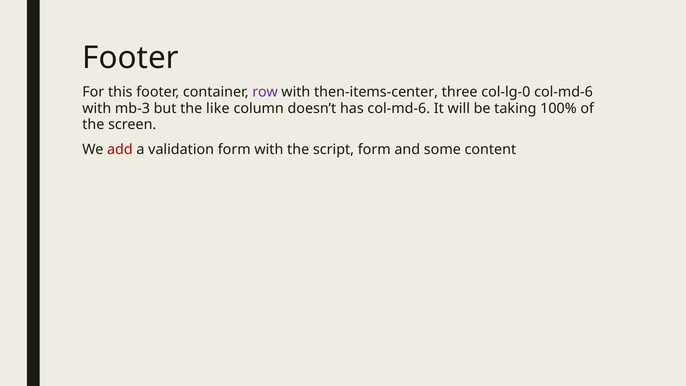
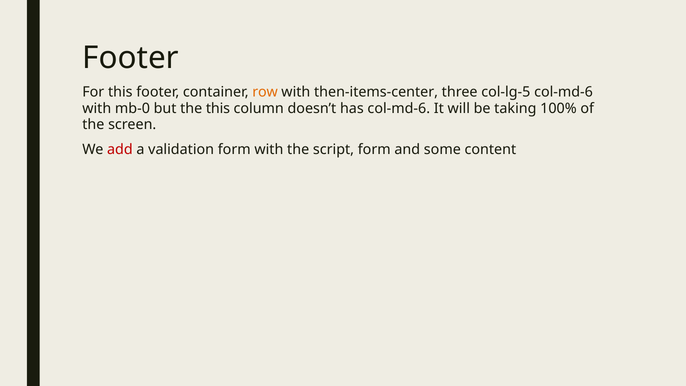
row colour: purple -> orange
col-lg-0: col-lg-0 -> col-lg-5
mb-3: mb-3 -> mb-0
the like: like -> this
